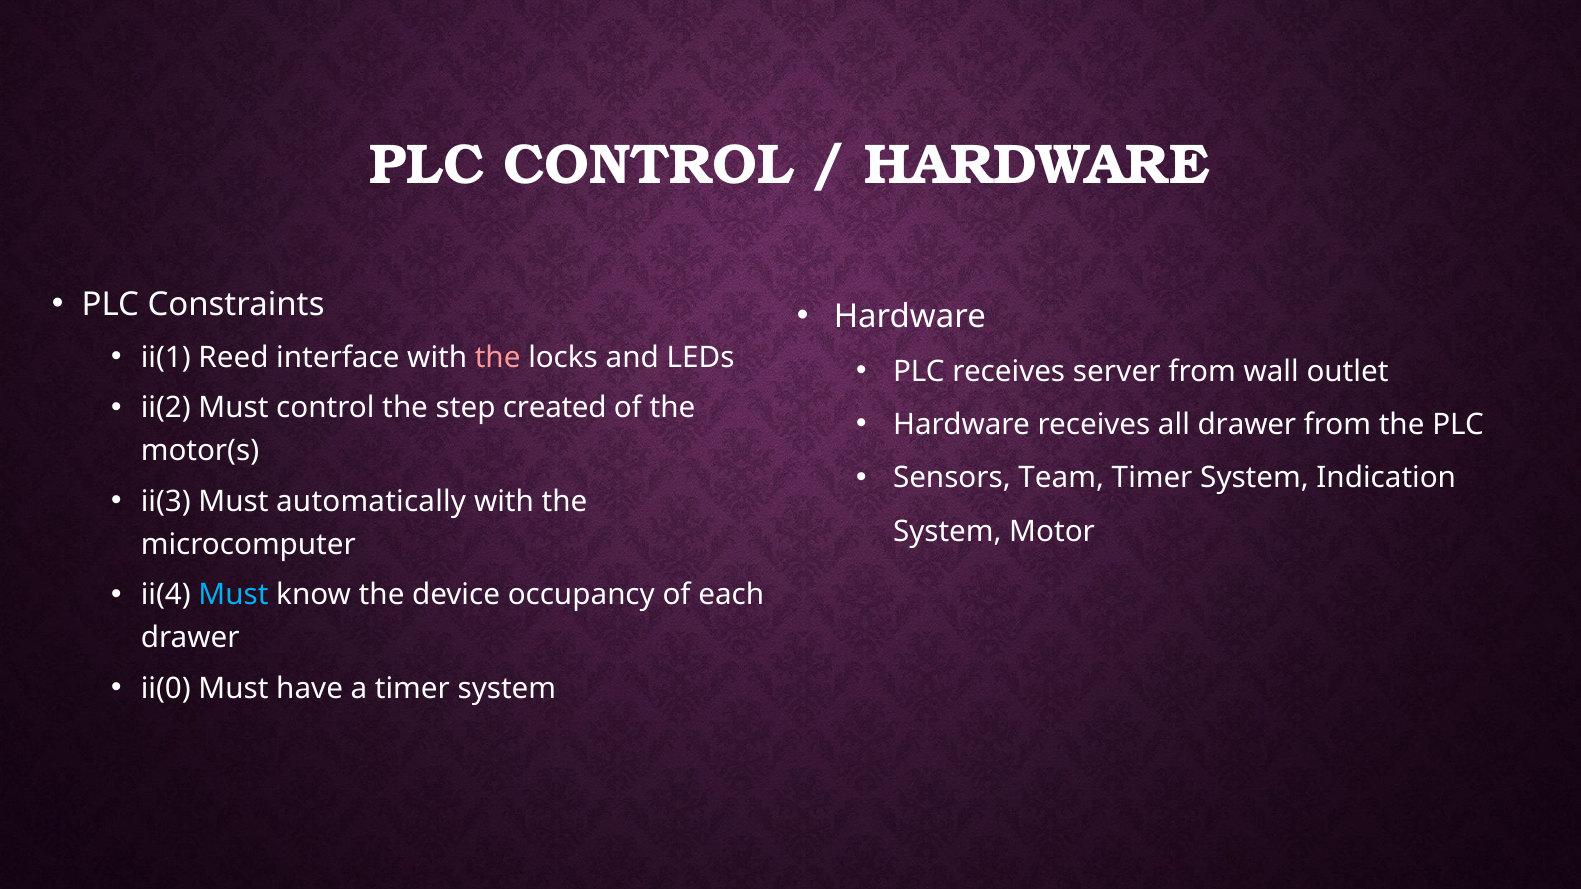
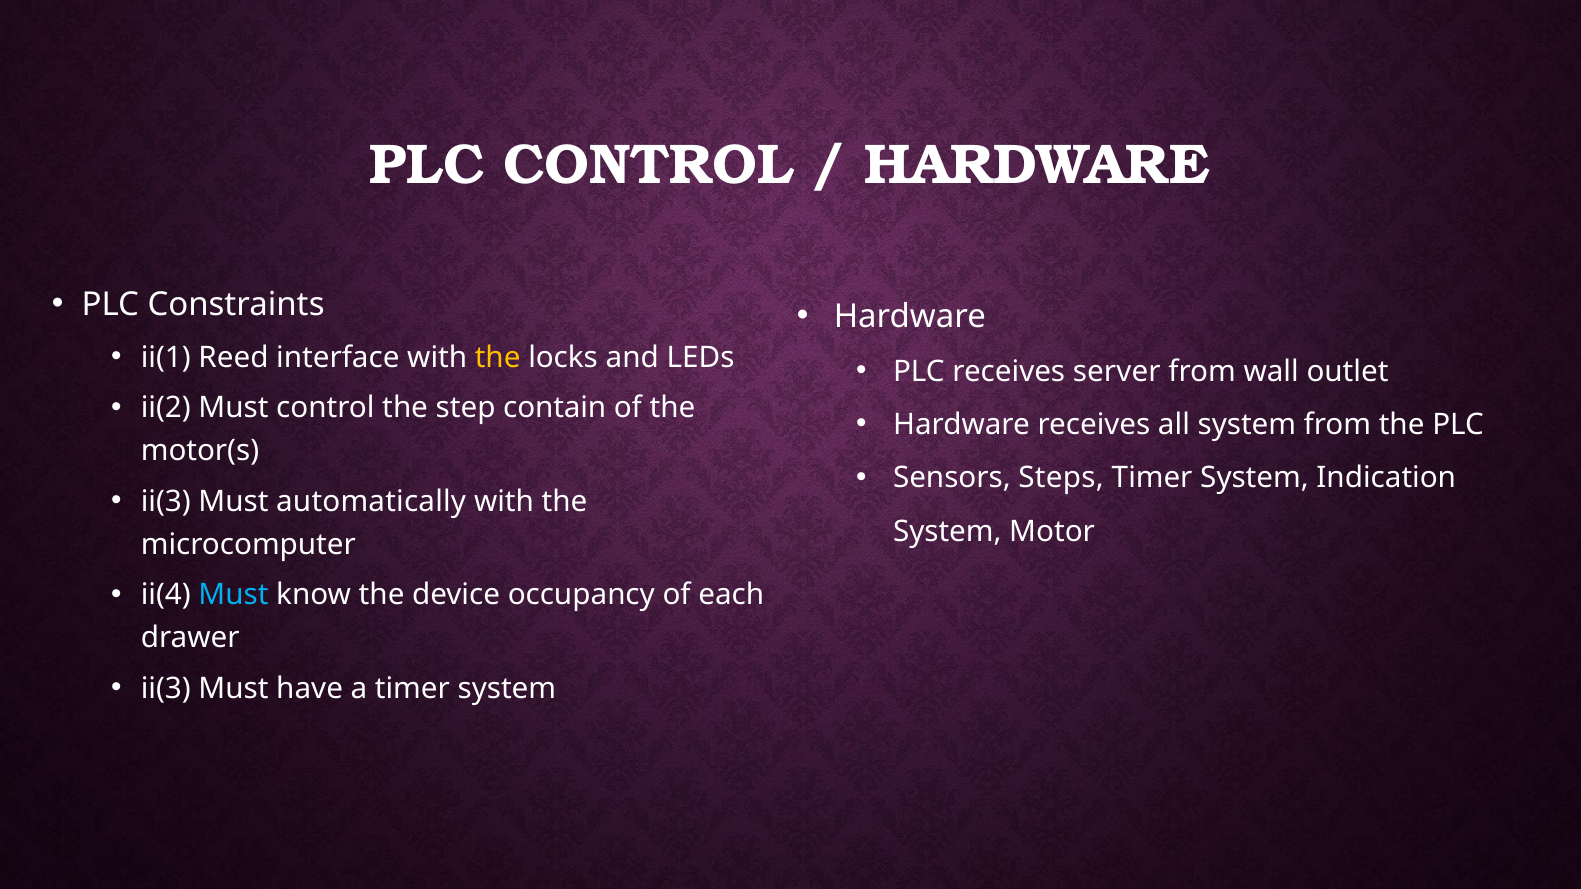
the at (498, 357) colour: pink -> yellow
created: created -> contain
all drawer: drawer -> system
Team: Team -> Steps
ii(0 at (166, 689): ii(0 -> ii(3
